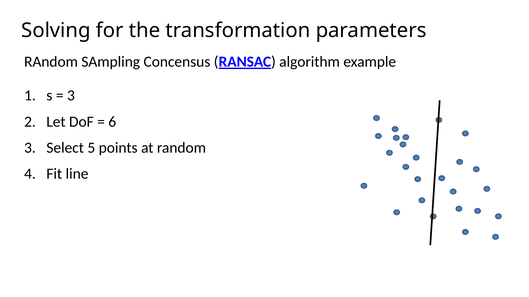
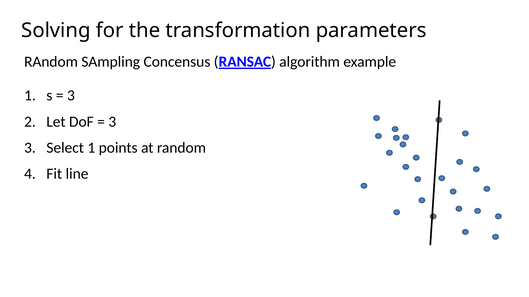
6 at (112, 122): 6 -> 3
Select 5: 5 -> 1
